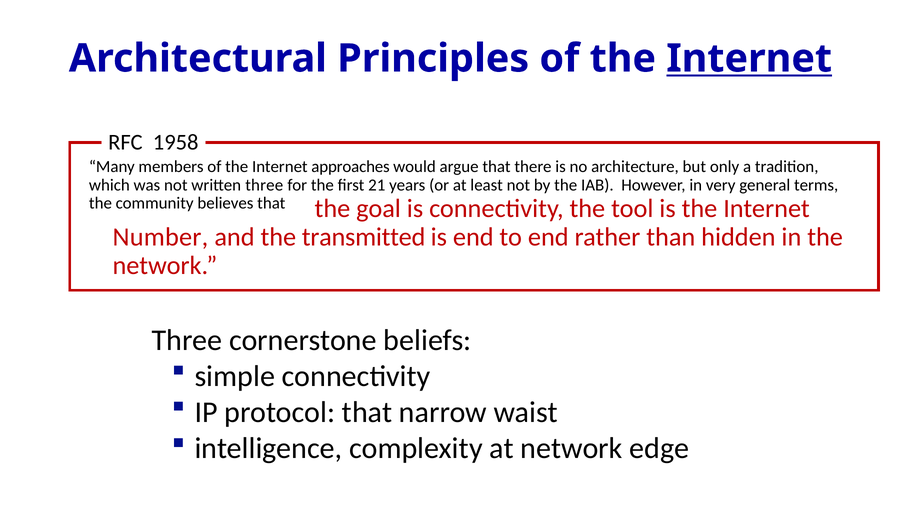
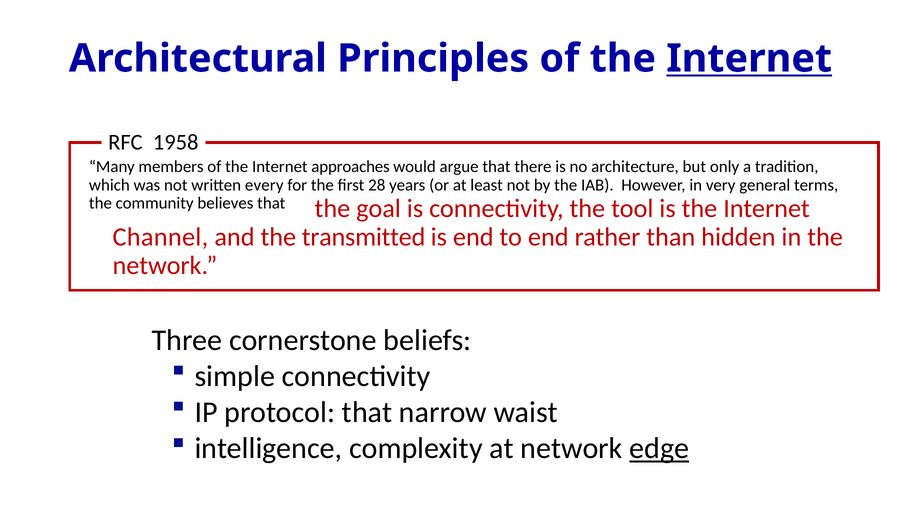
written three: three -> every
21: 21 -> 28
Number: Number -> Channel
edge underline: none -> present
